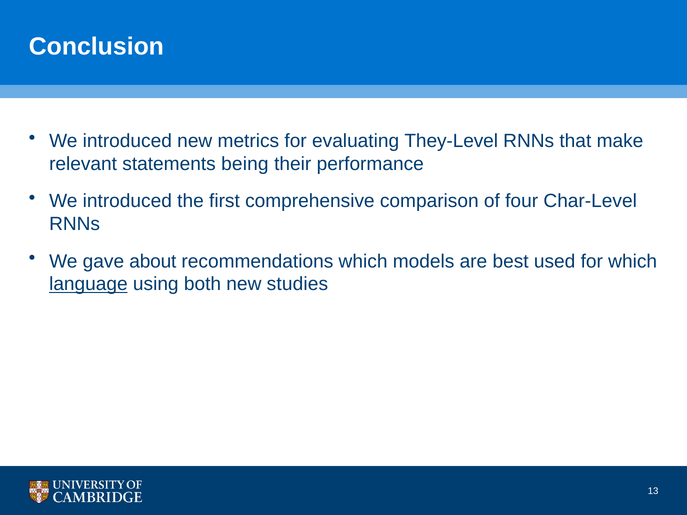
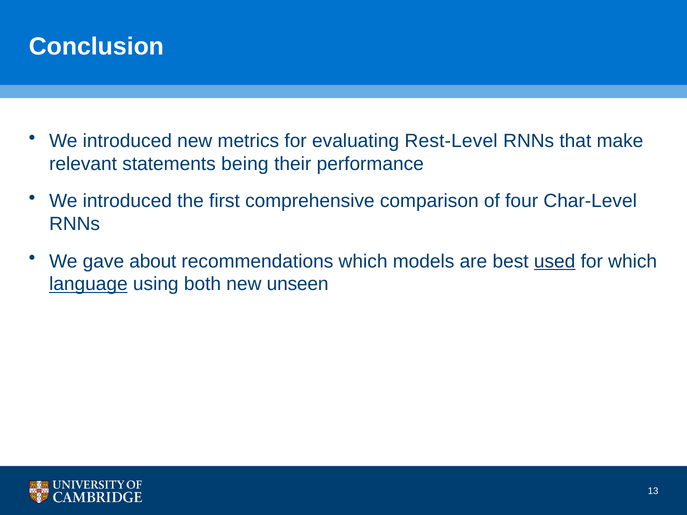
They-Level: They-Level -> Rest-Level
used underline: none -> present
studies: studies -> unseen
